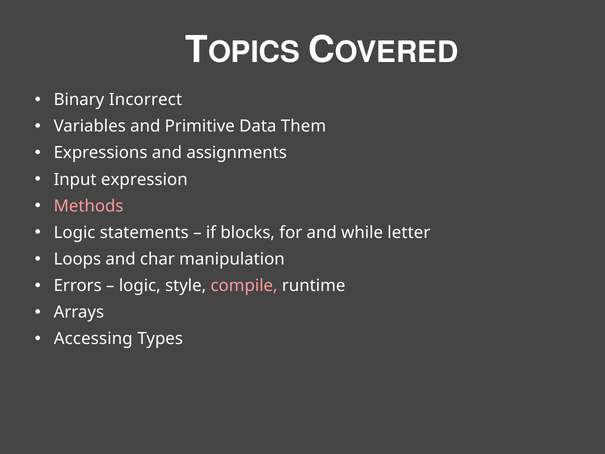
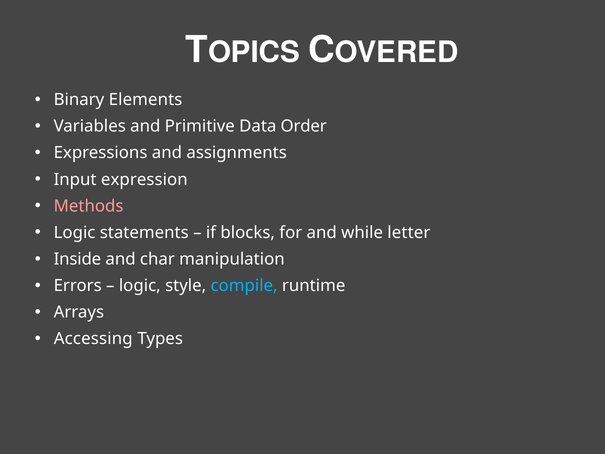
Incorrect: Incorrect -> Elements
Them: Them -> Order
Loops: Loops -> Inside
compile colour: pink -> light blue
